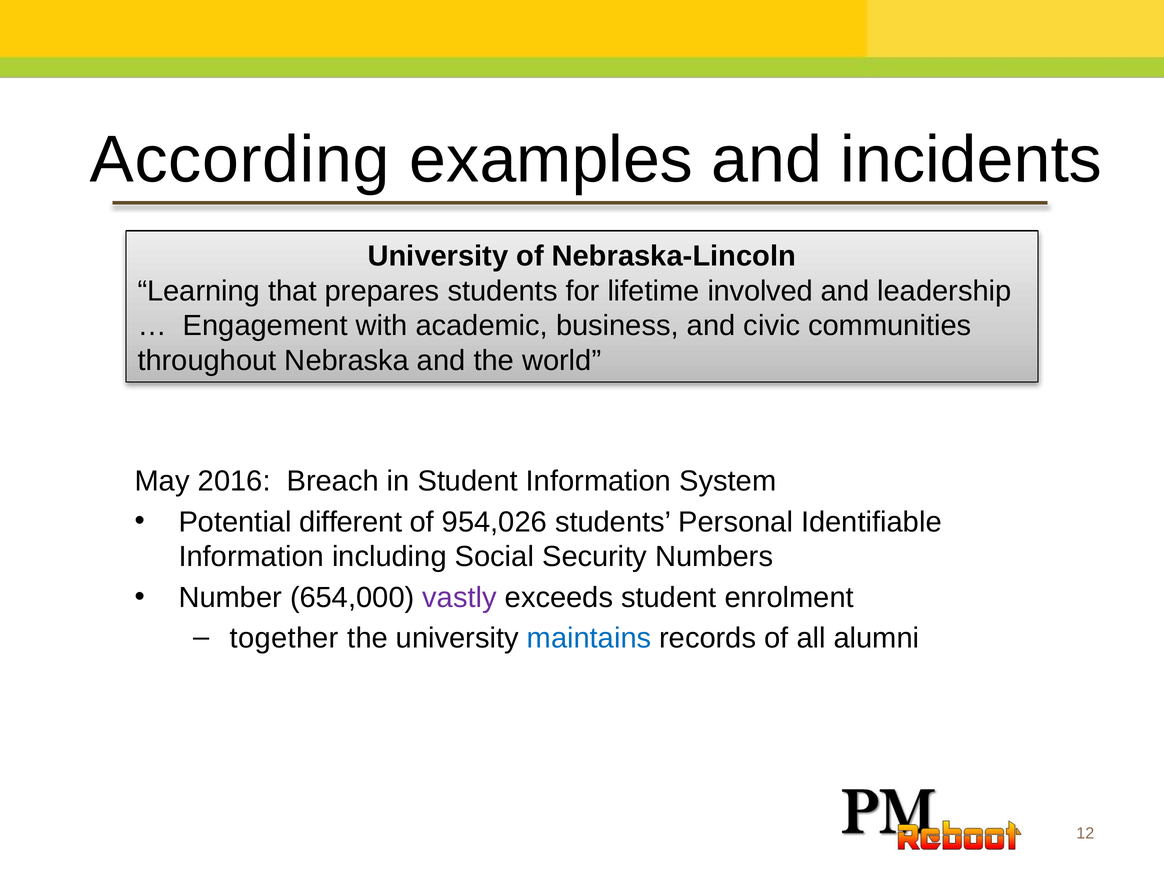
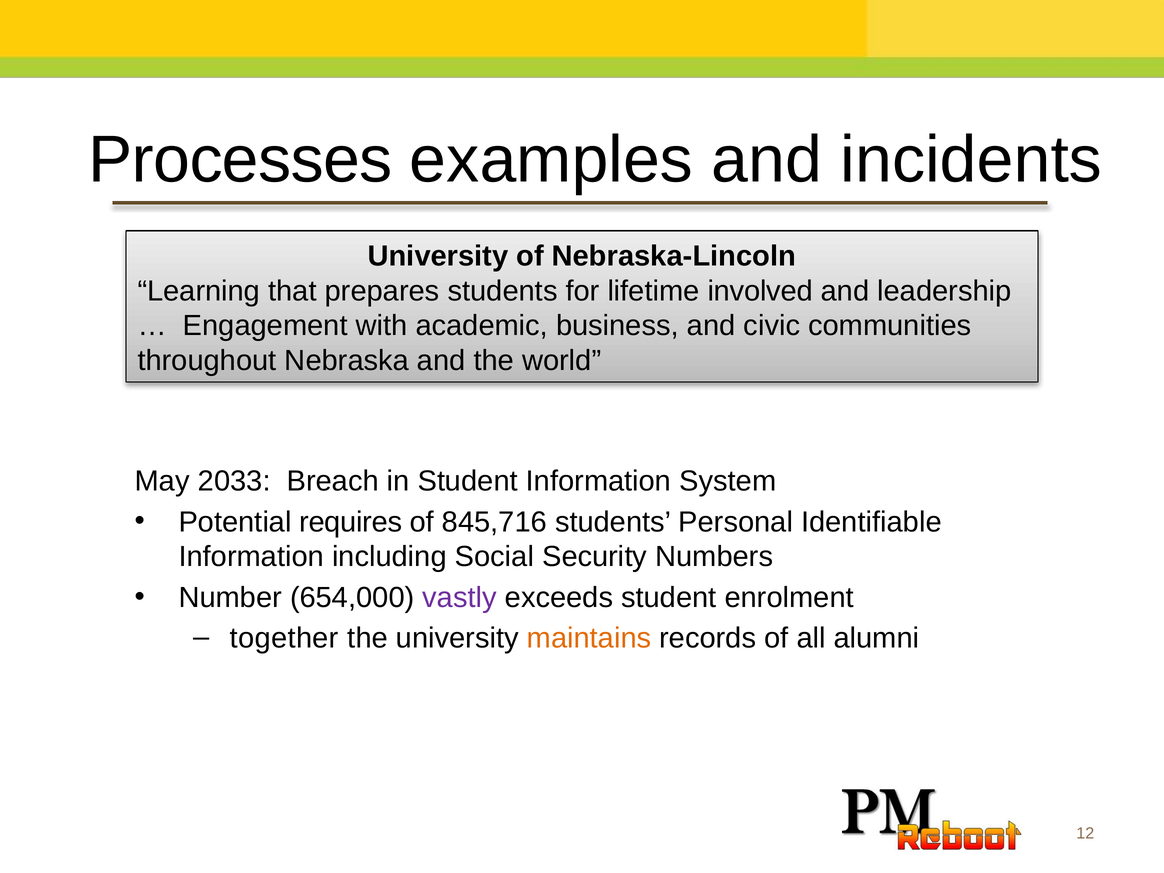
According: According -> Processes
2016: 2016 -> 2033
different: different -> requires
954,026: 954,026 -> 845,716
maintains colour: blue -> orange
